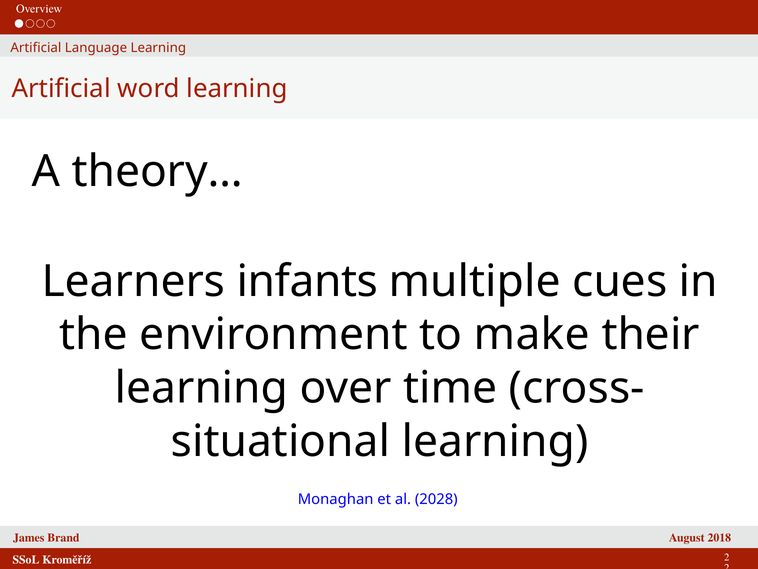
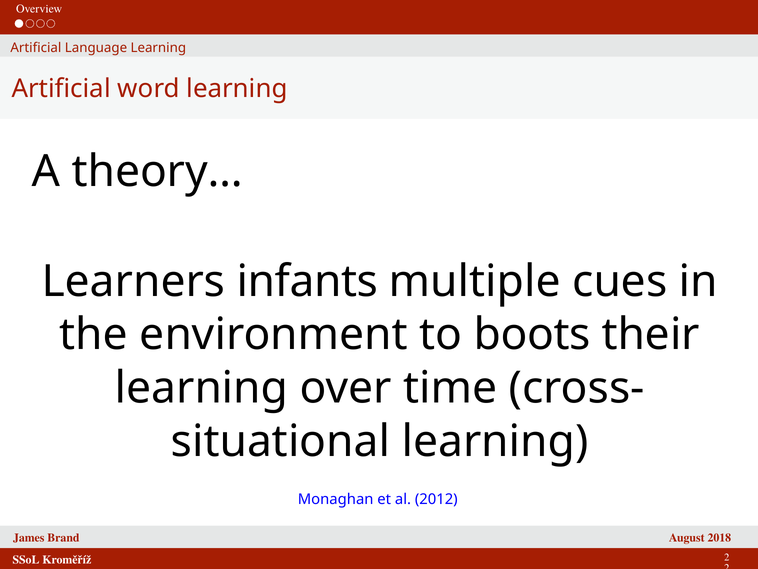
make: make -> boots
2028: 2028 -> 2012
